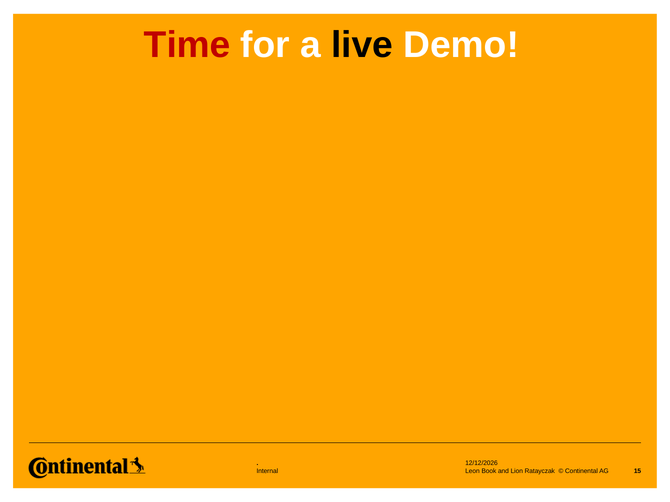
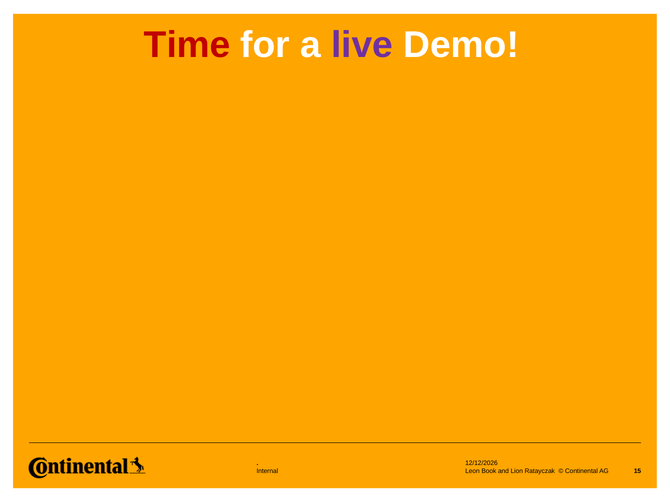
live colour: black -> purple
